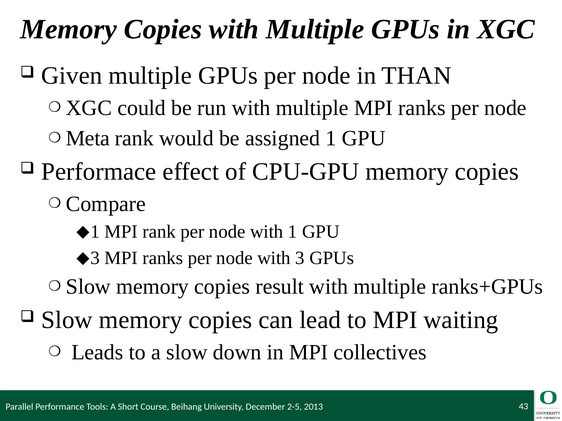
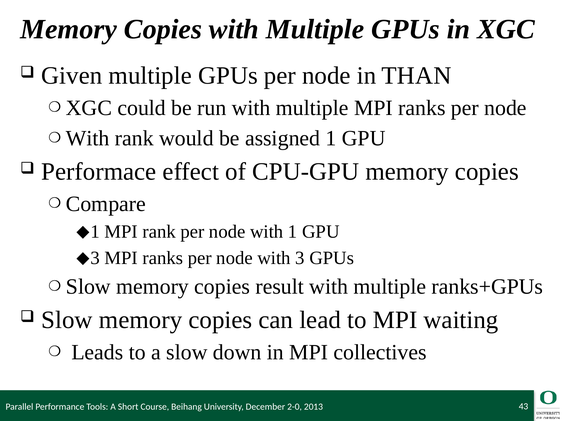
Meta at (88, 139): Meta -> With
2-5: 2-5 -> 2-0
